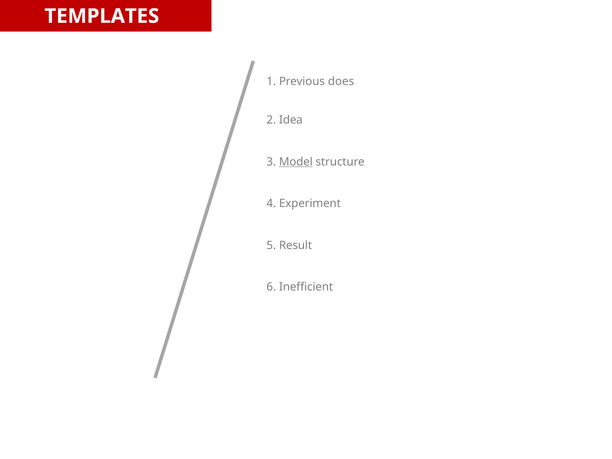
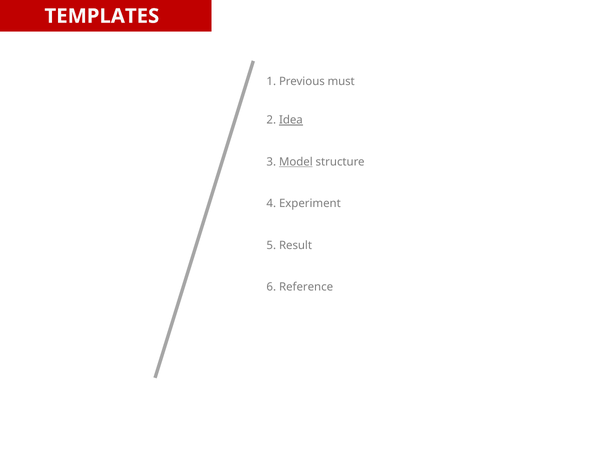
does: does -> must
Idea underline: none -> present
Inefficient: Inefficient -> Reference
